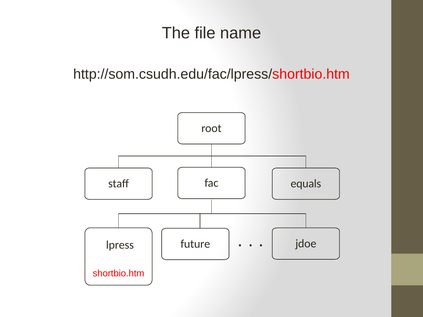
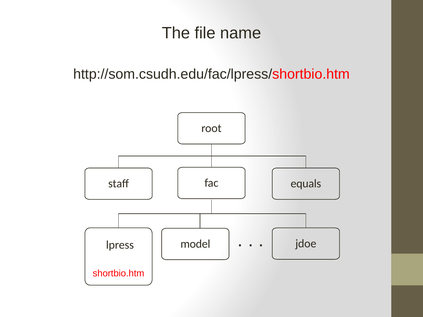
future: future -> model
